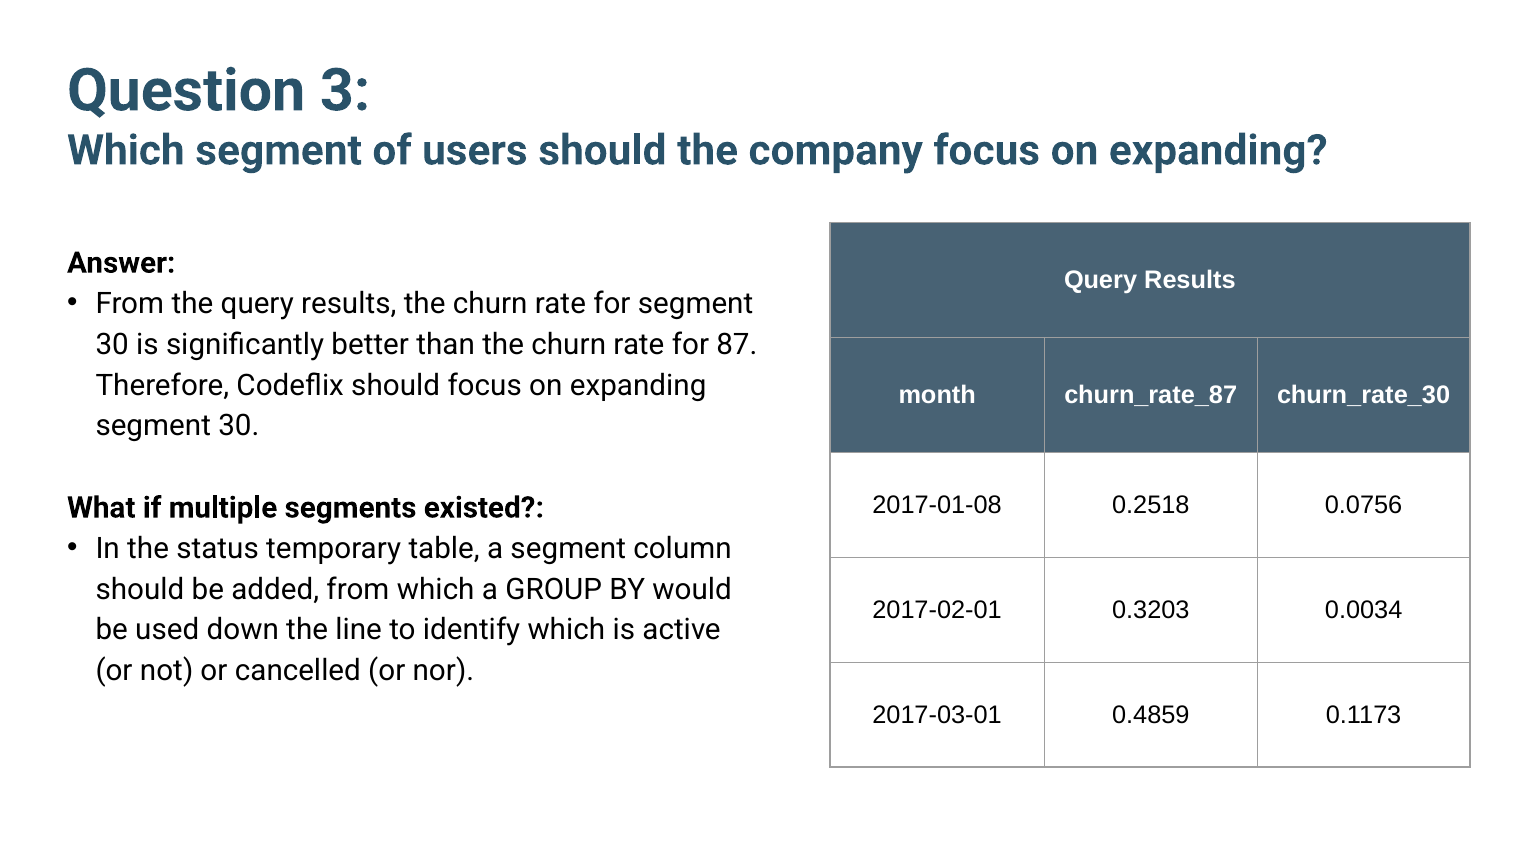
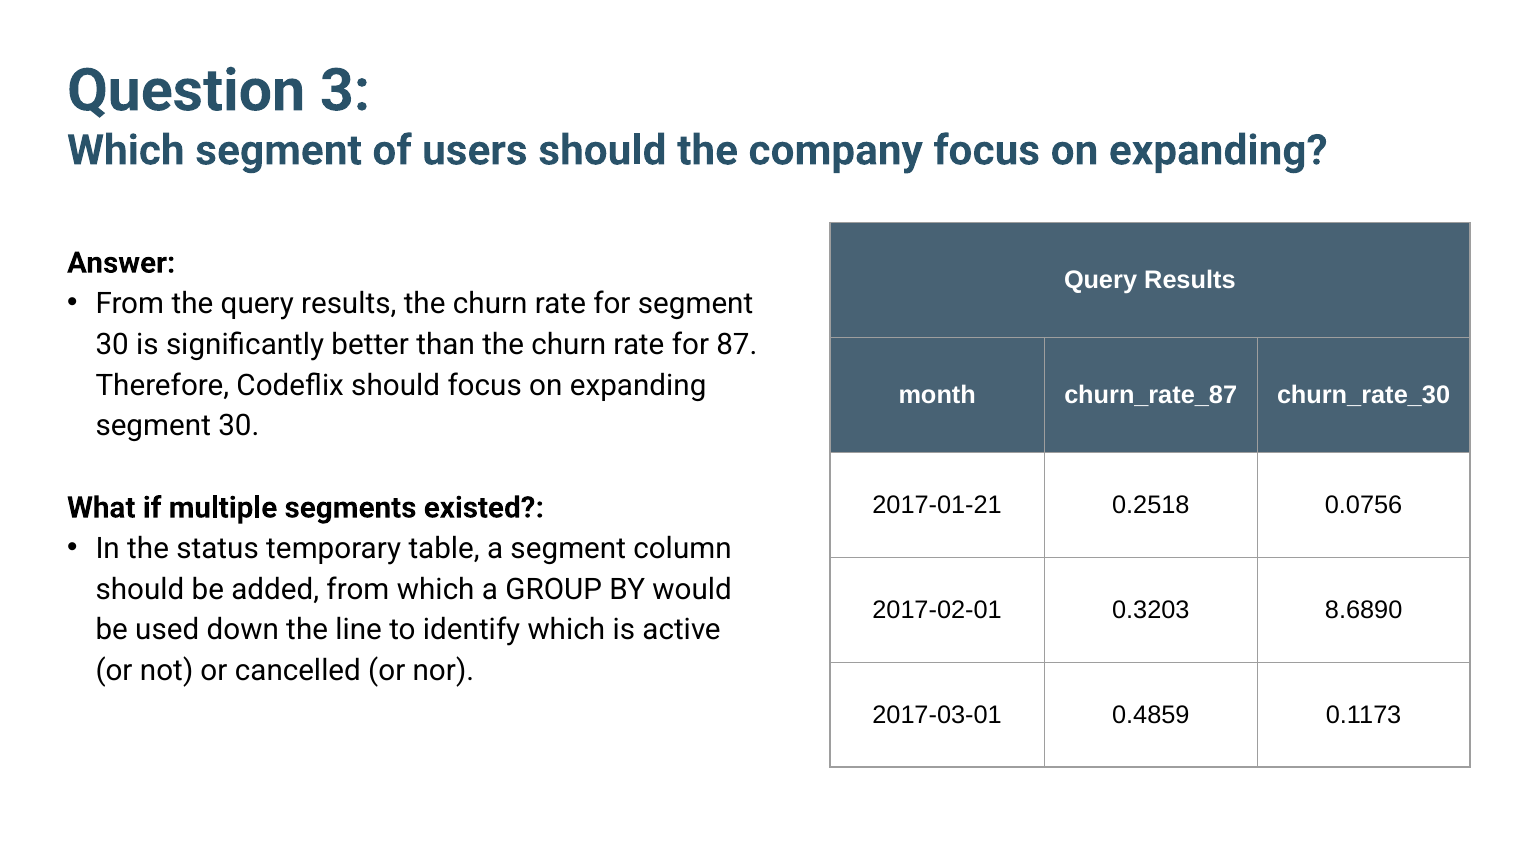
2017-01-08: 2017-01-08 -> 2017-01-21
0.0034: 0.0034 -> 8.6890
